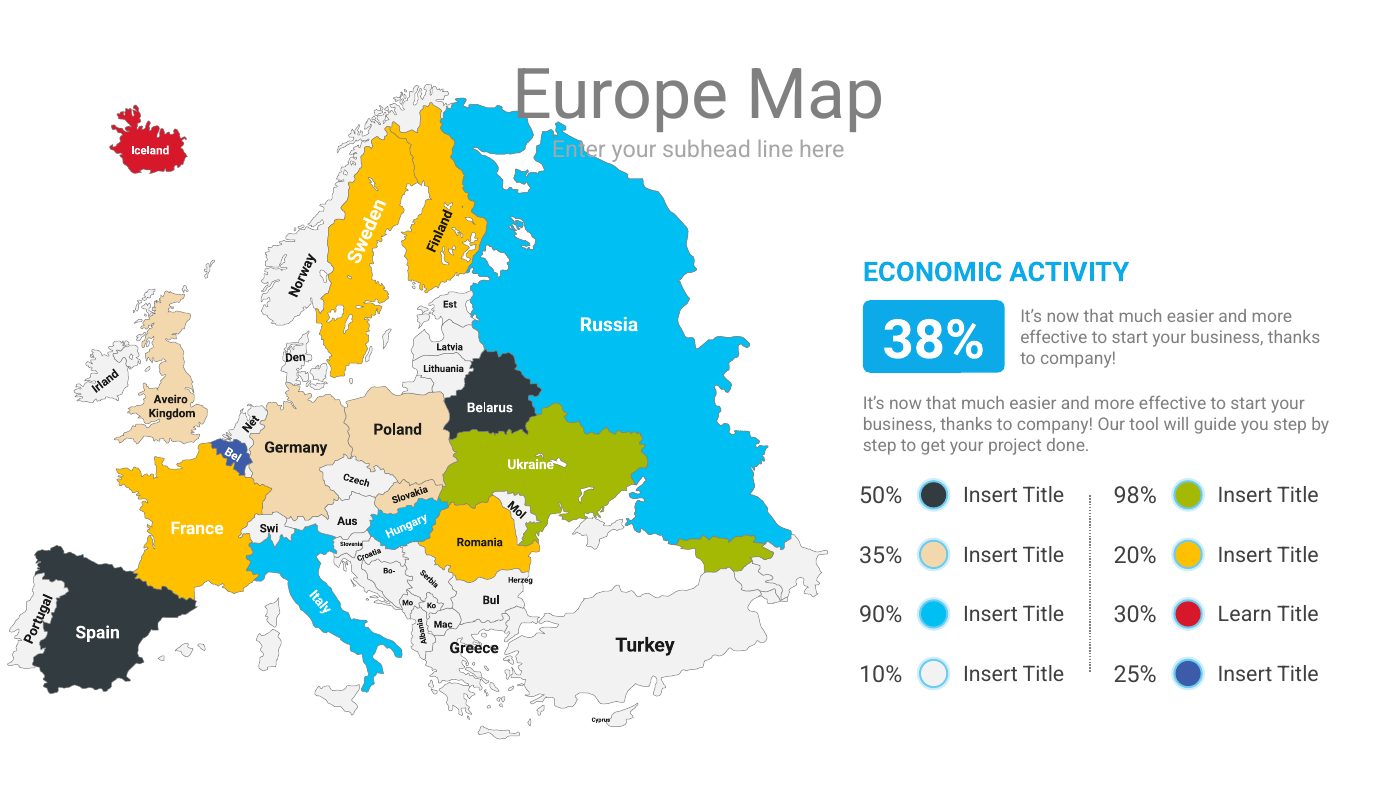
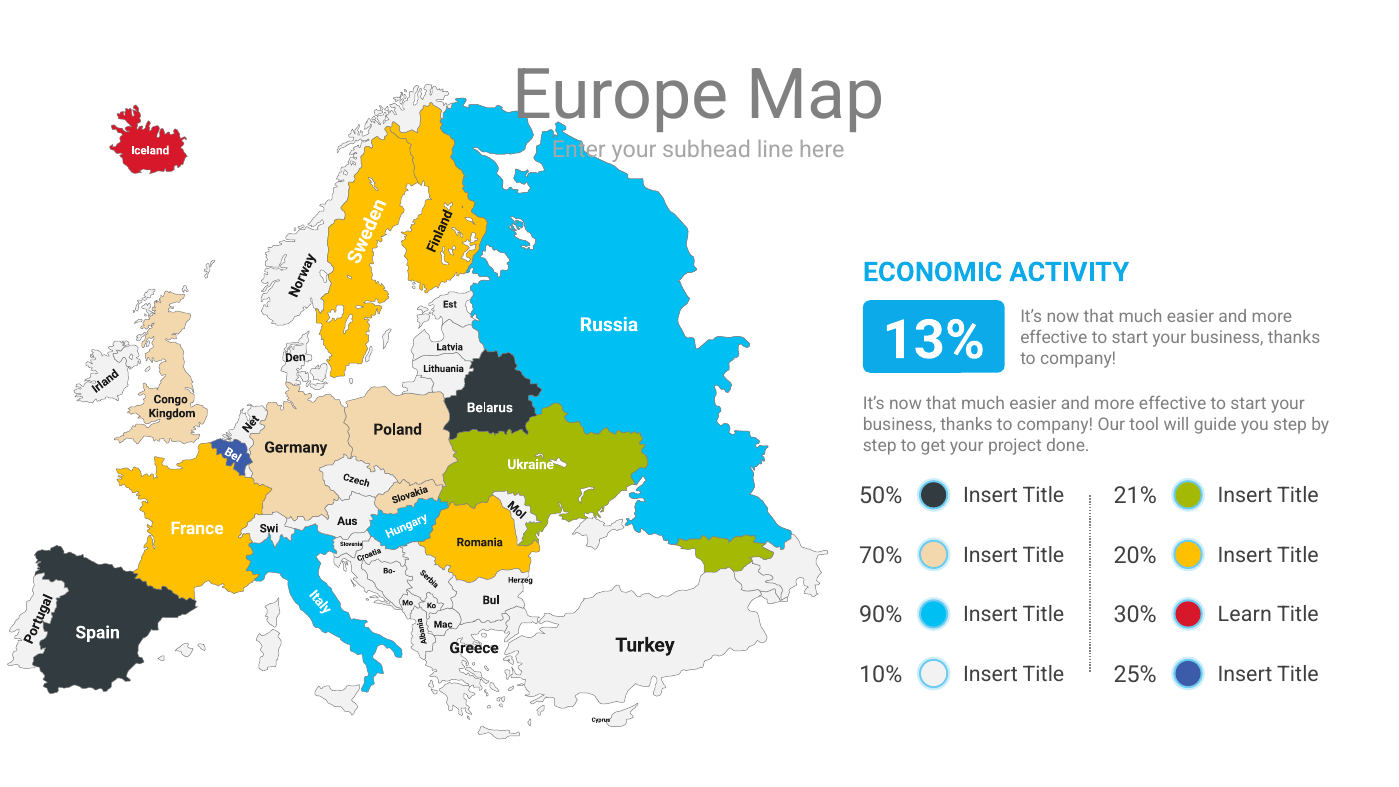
38%: 38% -> 13%
Aveiro: Aveiro -> Congo
98%: 98% -> 21%
35%: 35% -> 70%
